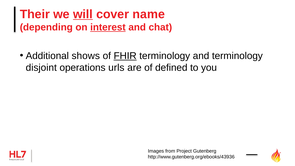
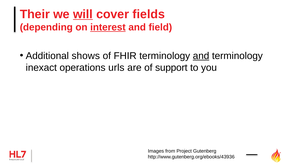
name: name -> fields
chat: chat -> field
FHIR underline: present -> none
and at (201, 56) underline: none -> present
disjoint: disjoint -> inexact
defined: defined -> support
